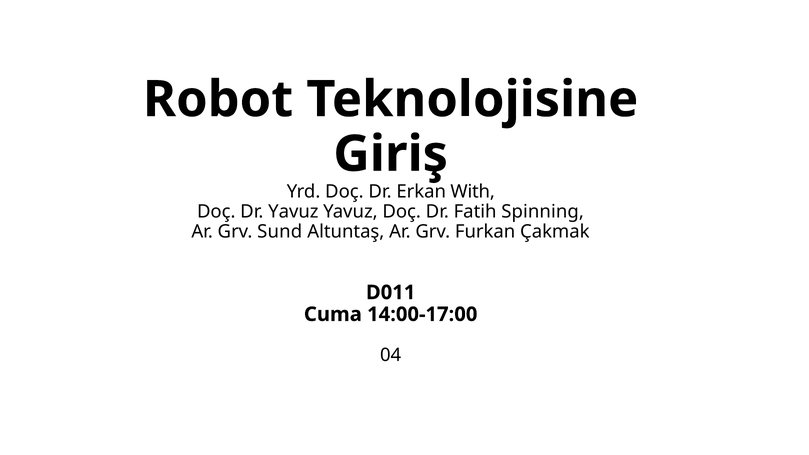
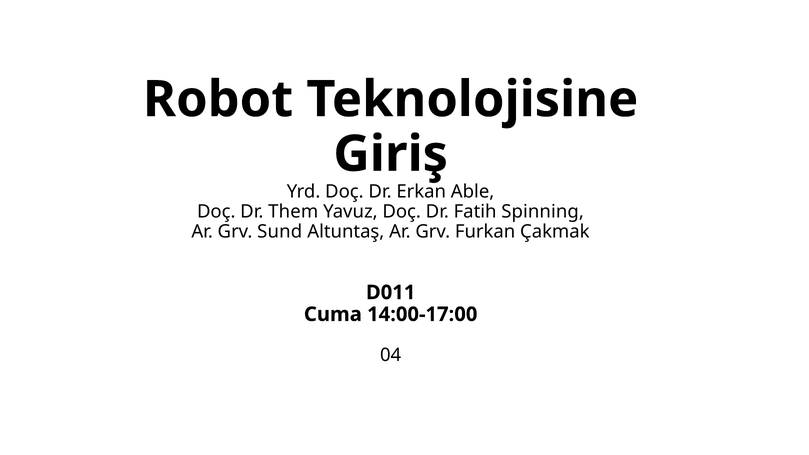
With: With -> Able
Dr Yavuz: Yavuz -> Them
